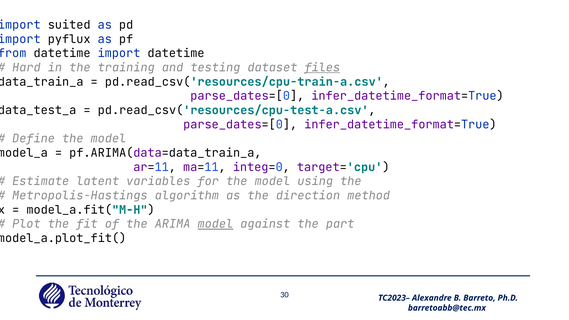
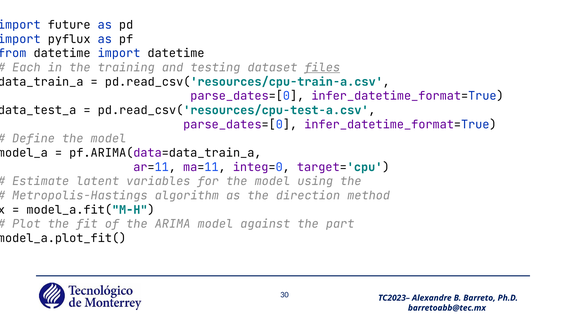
suited: suited -> future
Hard: Hard -> Each
model at (215, 224) underline: present -> none
